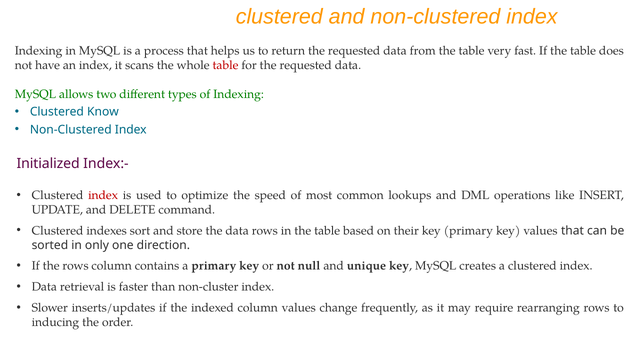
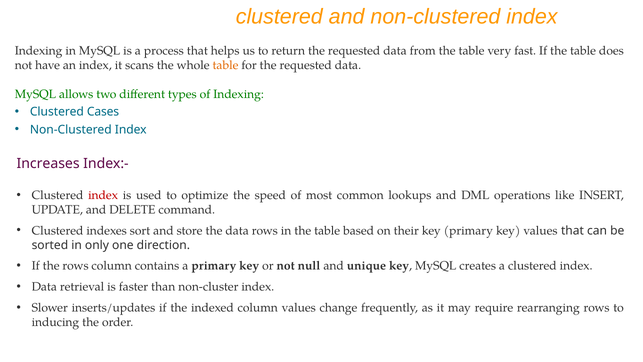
table at (226, 65) colour: red -> orange
Know: Know -> Cases
Initialized: Initialized -> Increases
